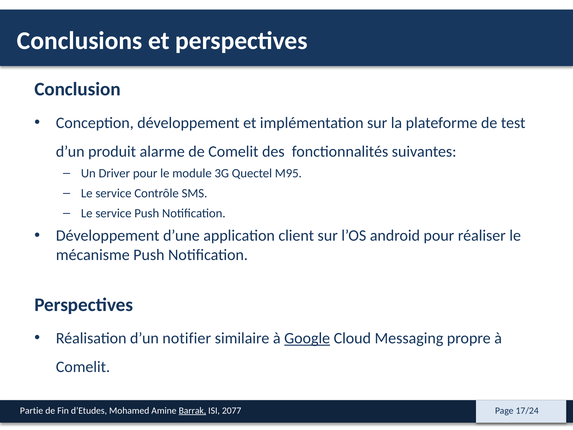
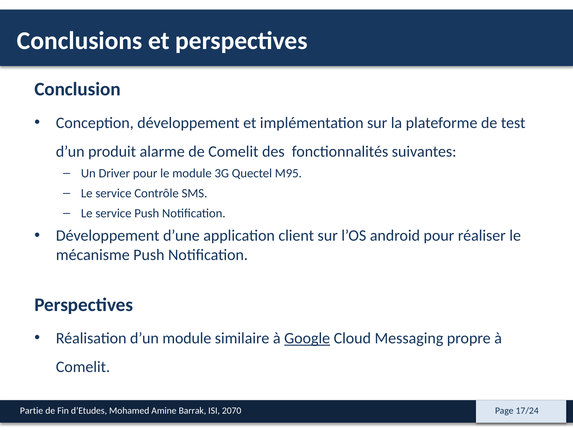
d’un notifier: notifier -> module
Barrak underline: present -> none
2077: 2077 -> 2070
